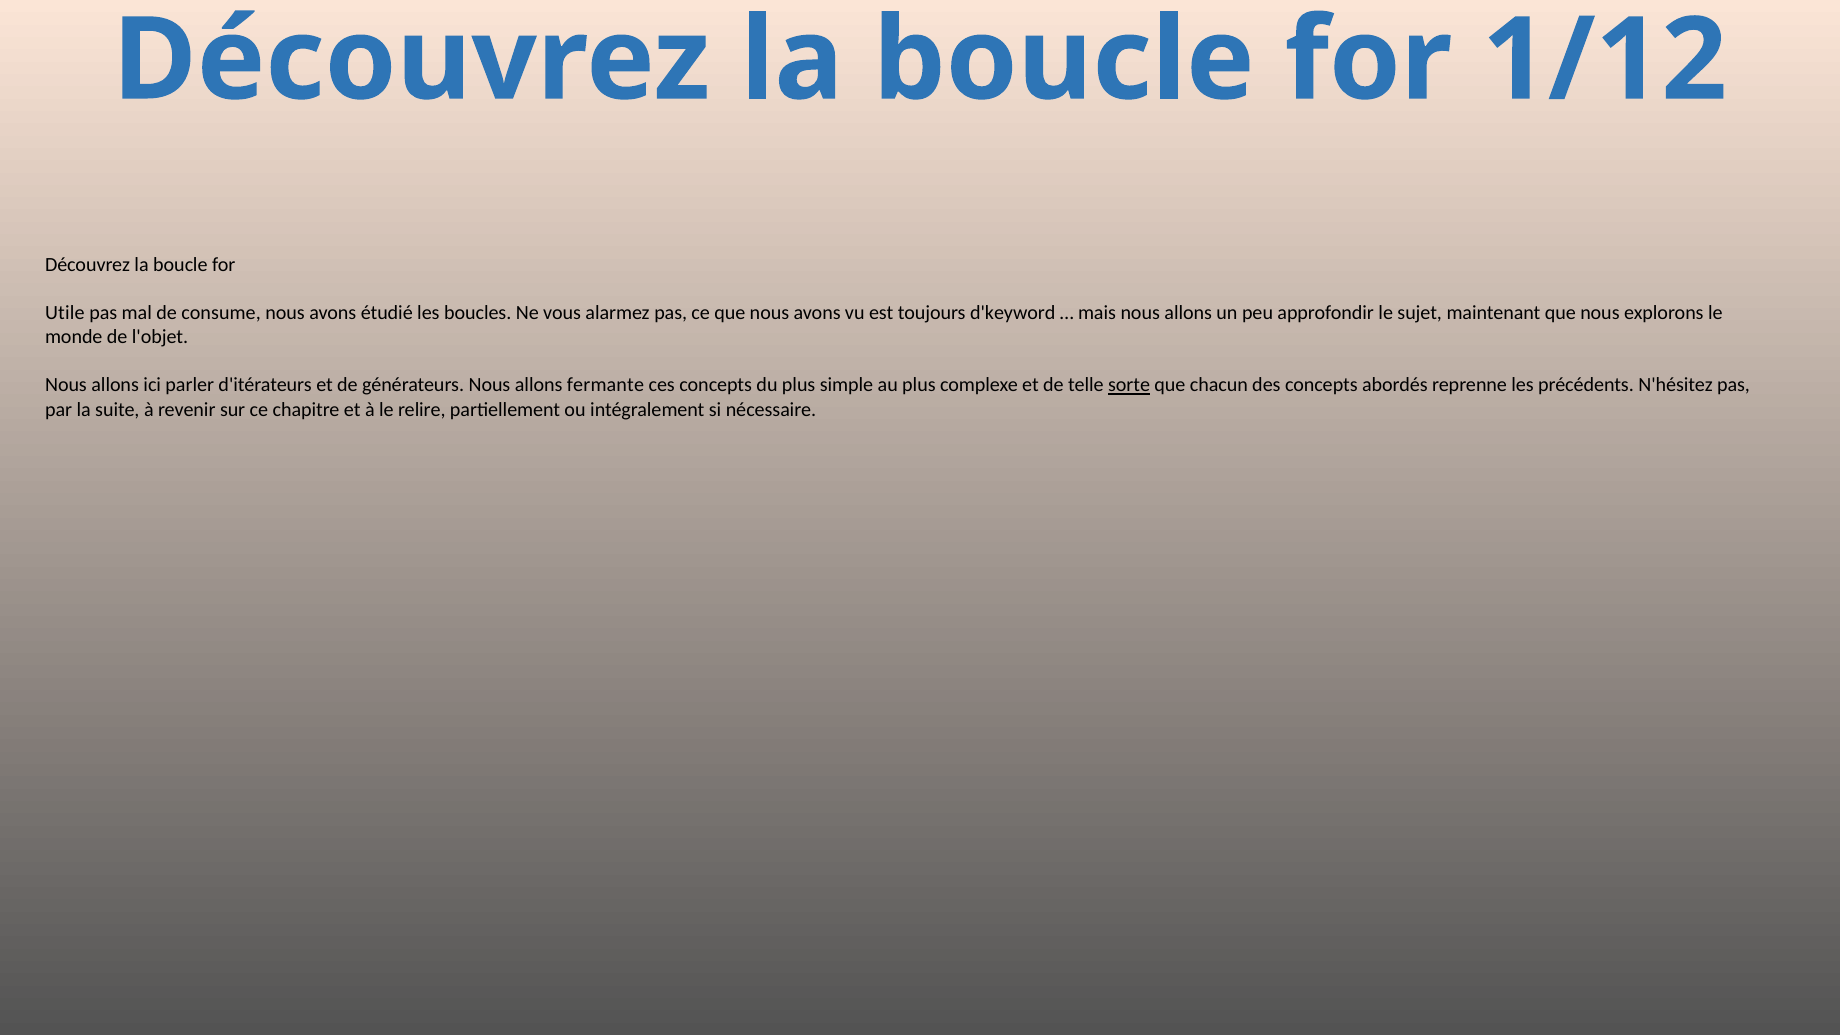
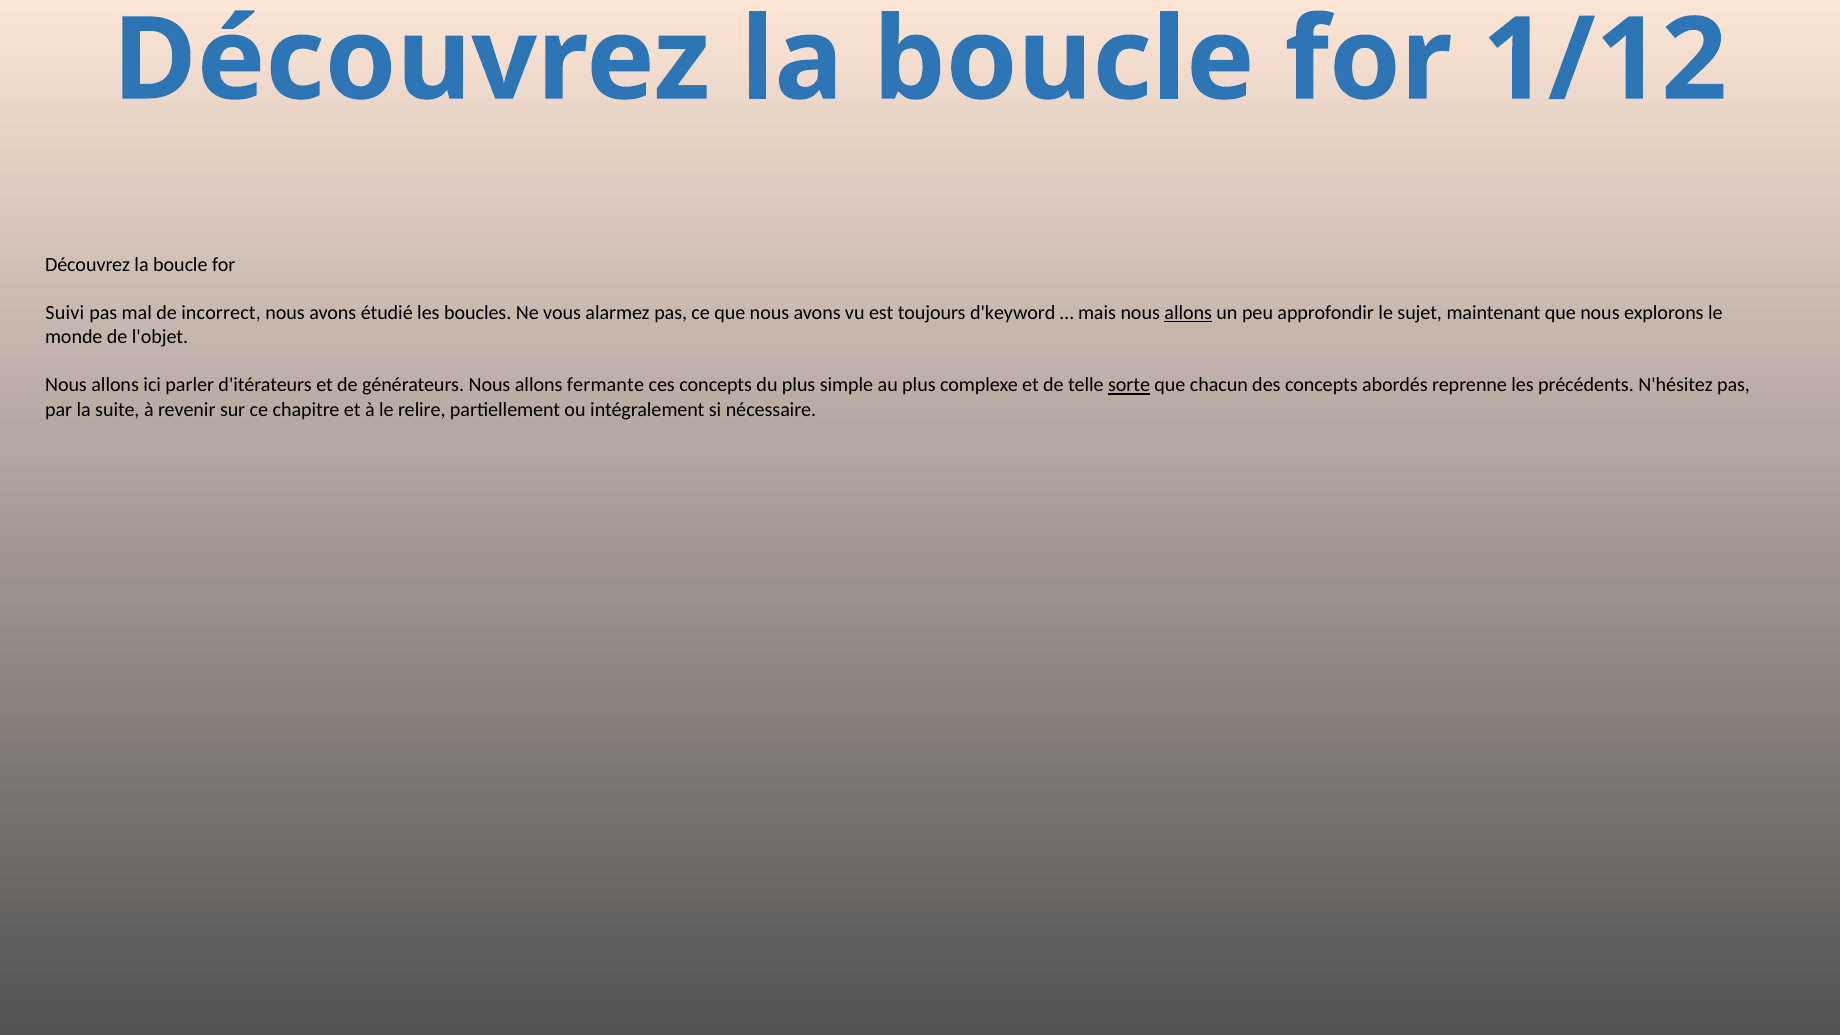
Utile: Utile -> Suivi
consume: consume -> incorrect
allons at (1188, 313) underline: none -> present
